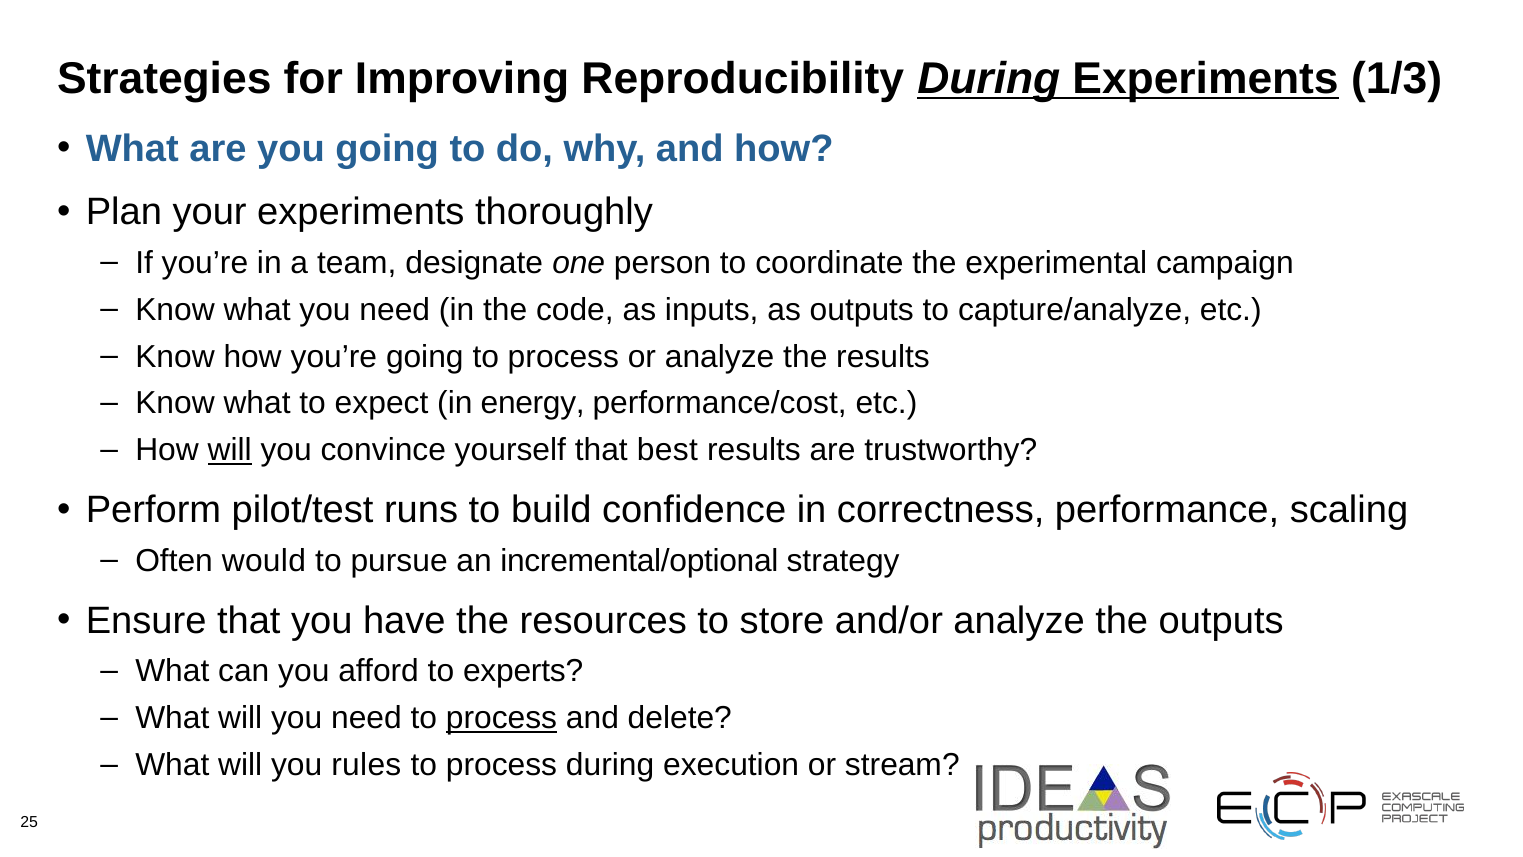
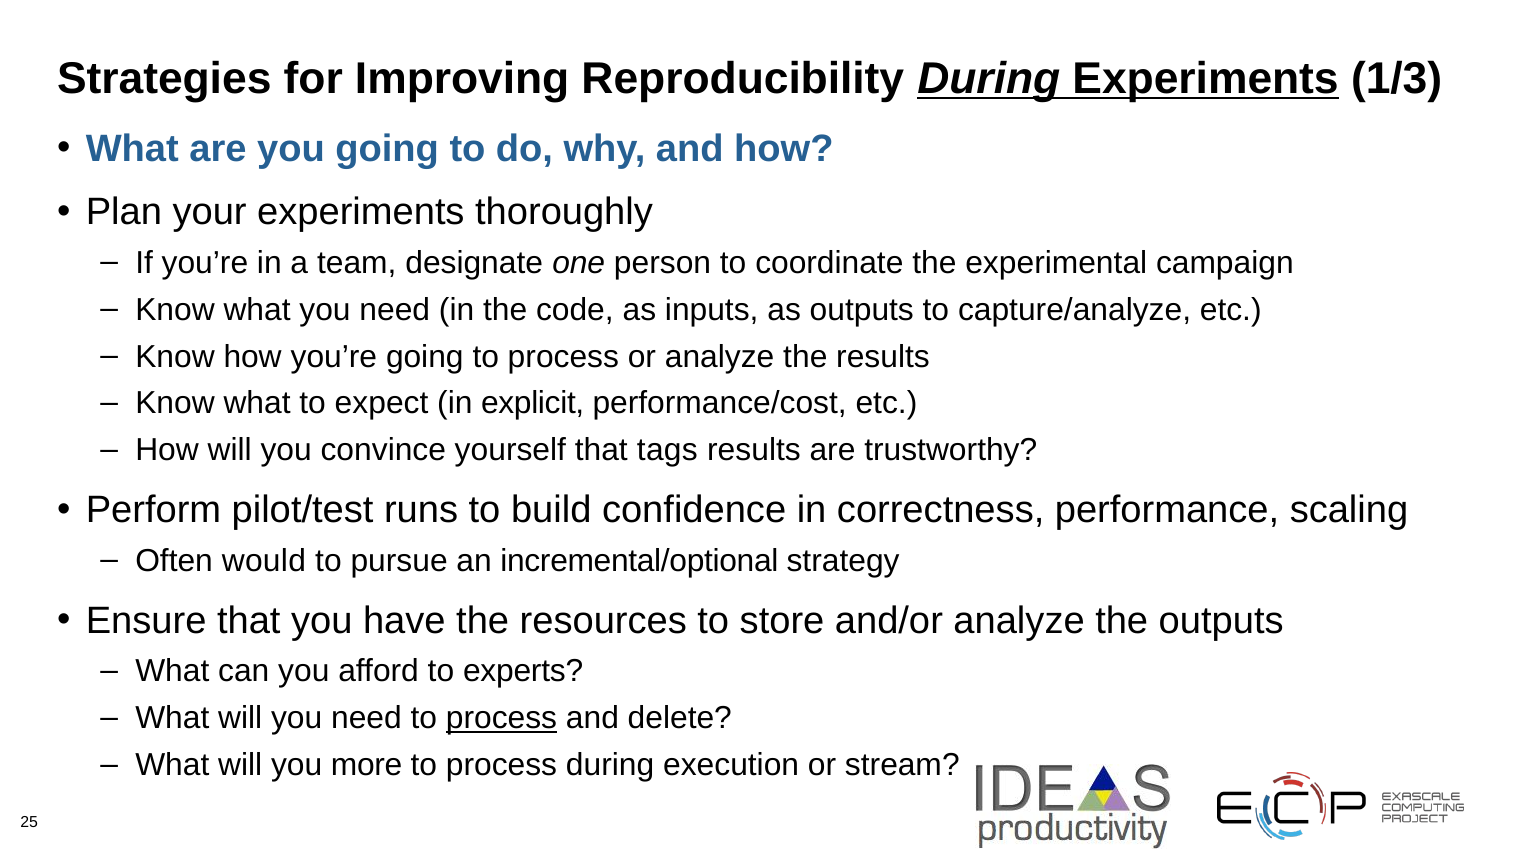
energy: energy -> explicit
will at (230, 450) underline: present -> none
best: best -> tags
rules: rules -> more
